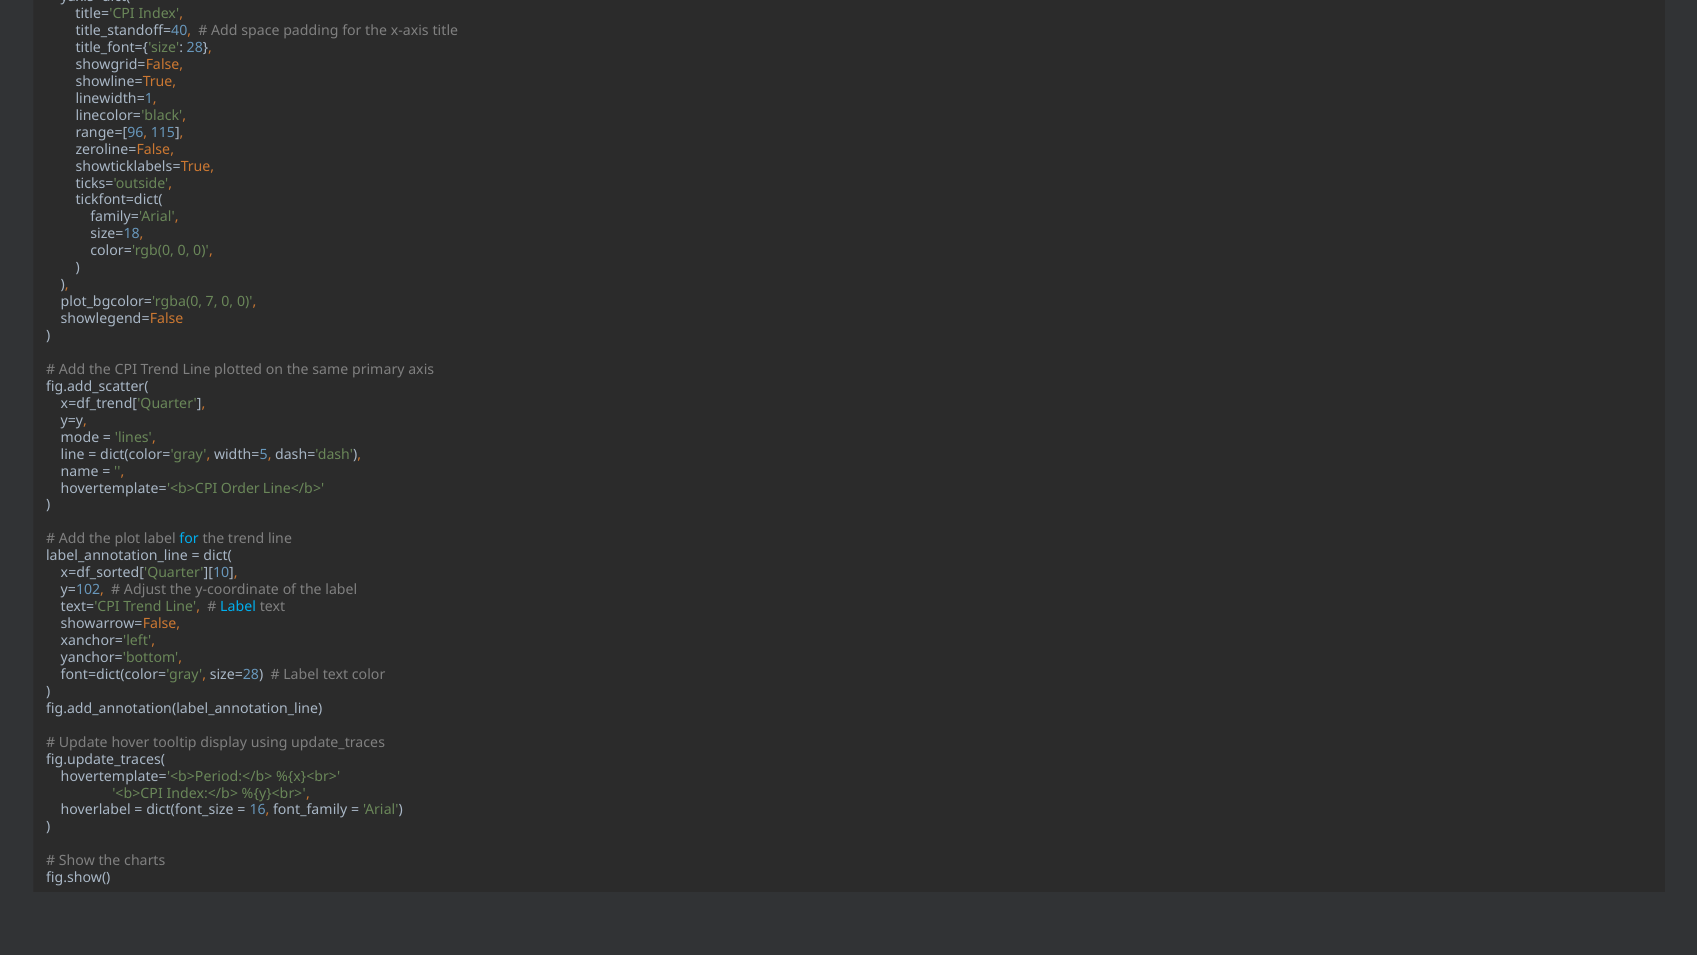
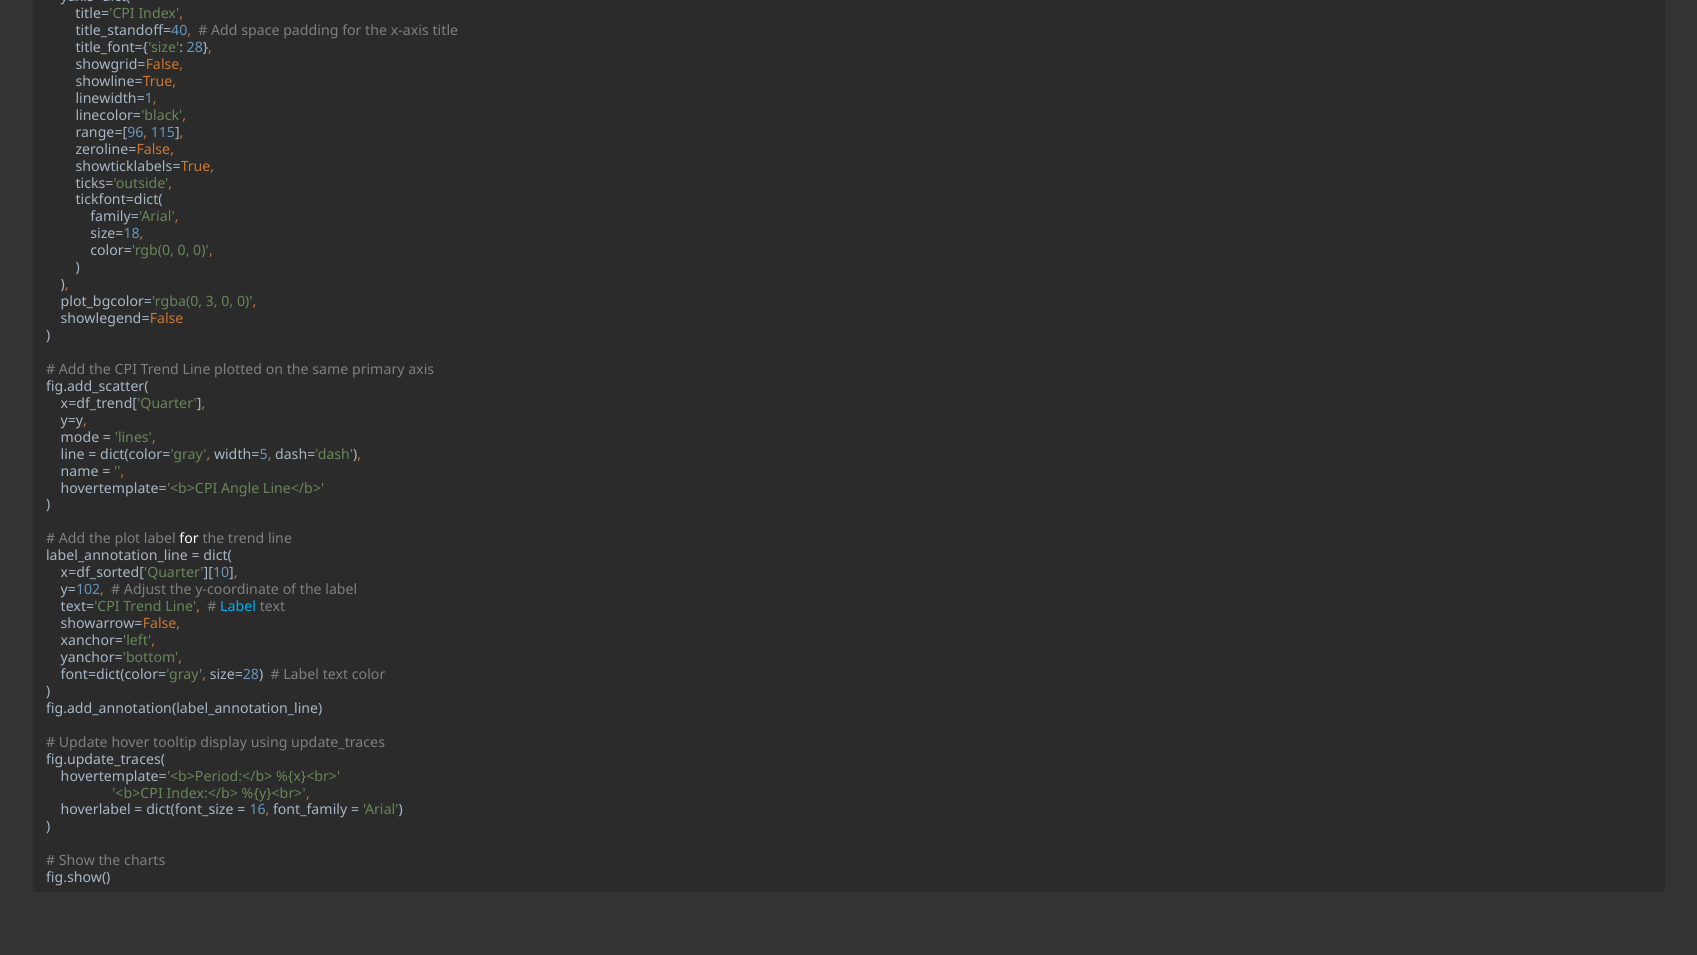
7: 7 -> 3
hovertemplate='<b>CPI Order: Order -> Angle
for at (189, 539) colour: light blue -> white
